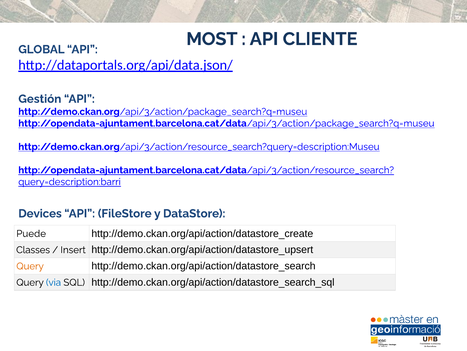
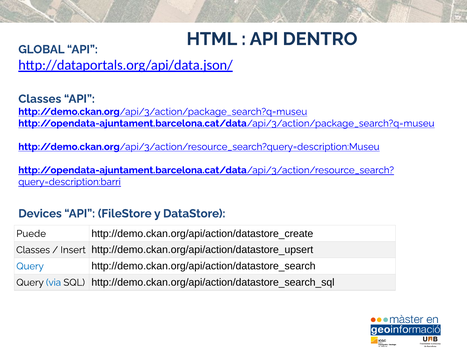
MOST: MOST -> HTML
CLIENTE: CLIENTE -> DENTRO
Gestión at (40, 99): Gestión -> Classes
Query at (30, 266) colour: orange -> blue
